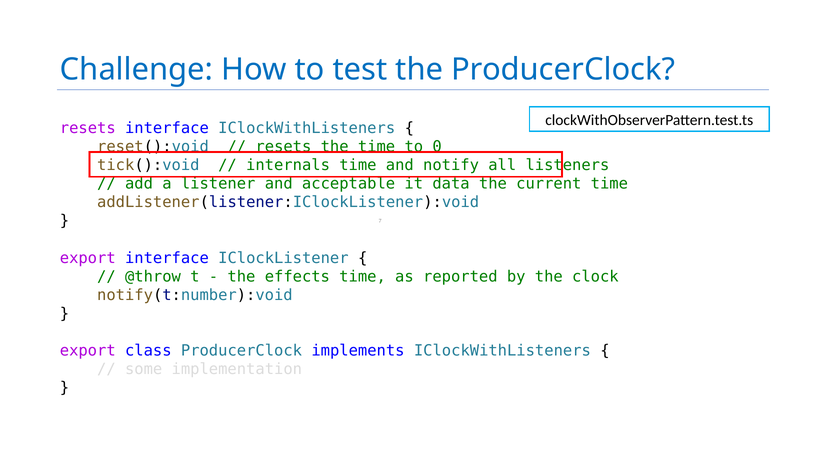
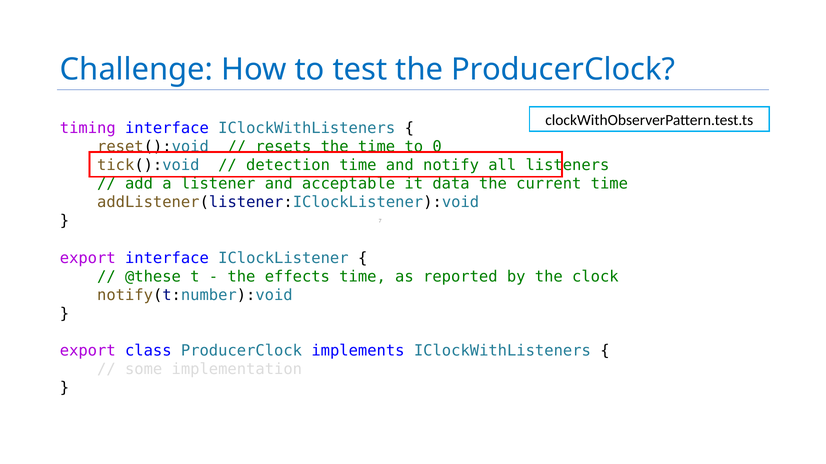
resets at (88, 128): resets -> timing
internals: internals -> detection
@throw: @throw -> @these
